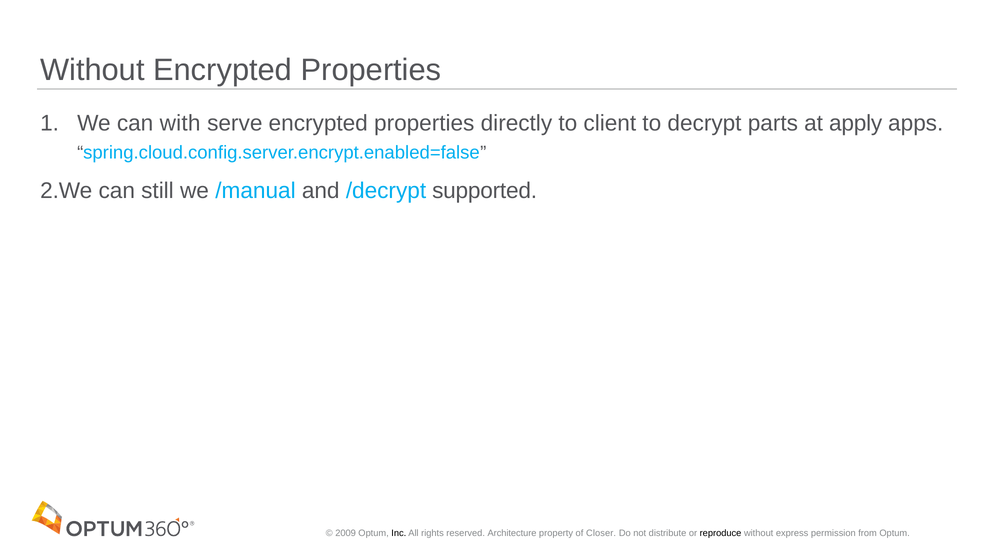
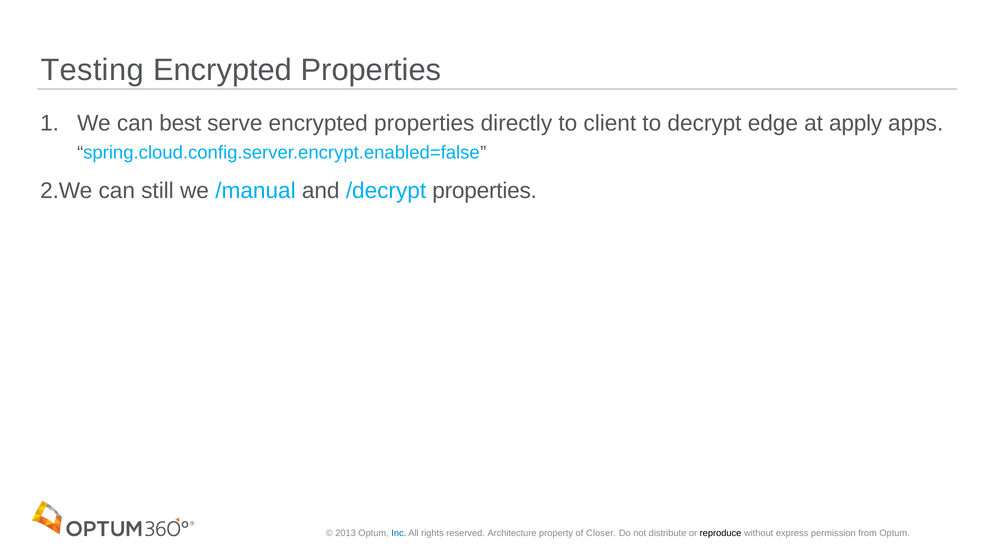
Without at (92, 70): Without -> Testing
with: with -> best
parts: parts -> edge
/decrypt supported: supported -> properties
2009: 2009 -> 2013
Inc colour: black -> blue
